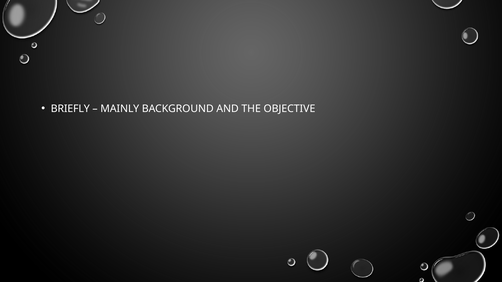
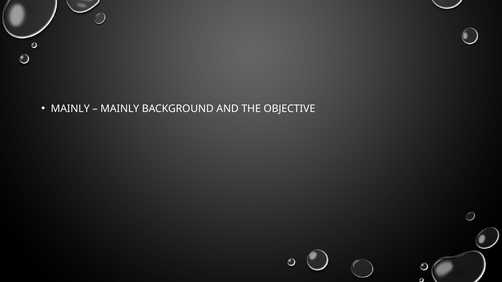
BRIEFLY at (70, 109): BRIEFLY -> MAINLY
